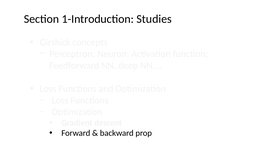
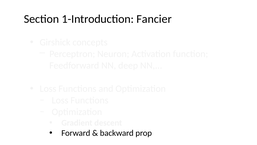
Studies: Studies -> Fancier
